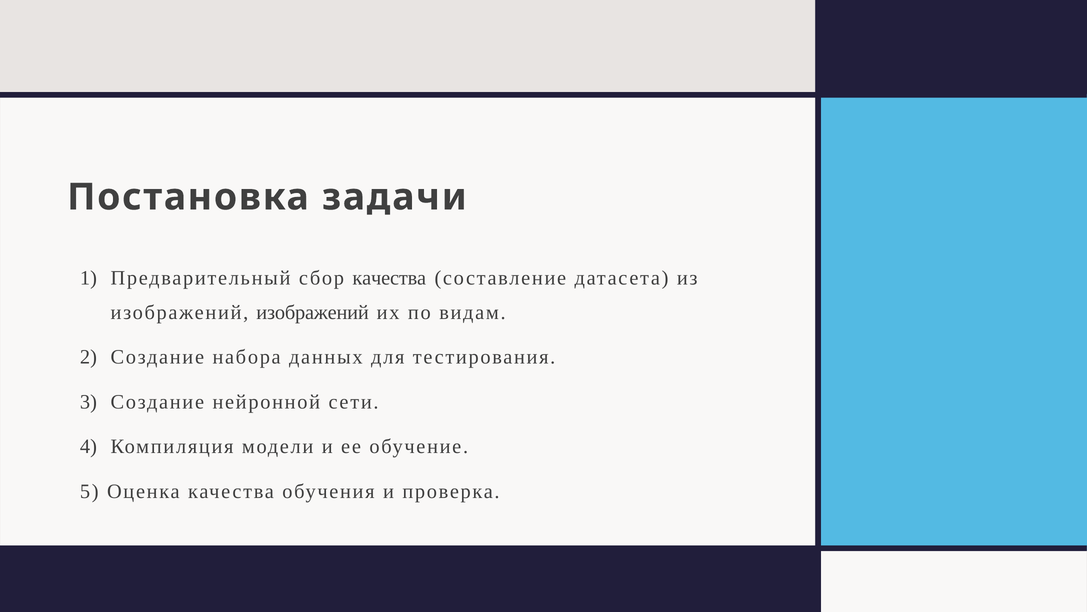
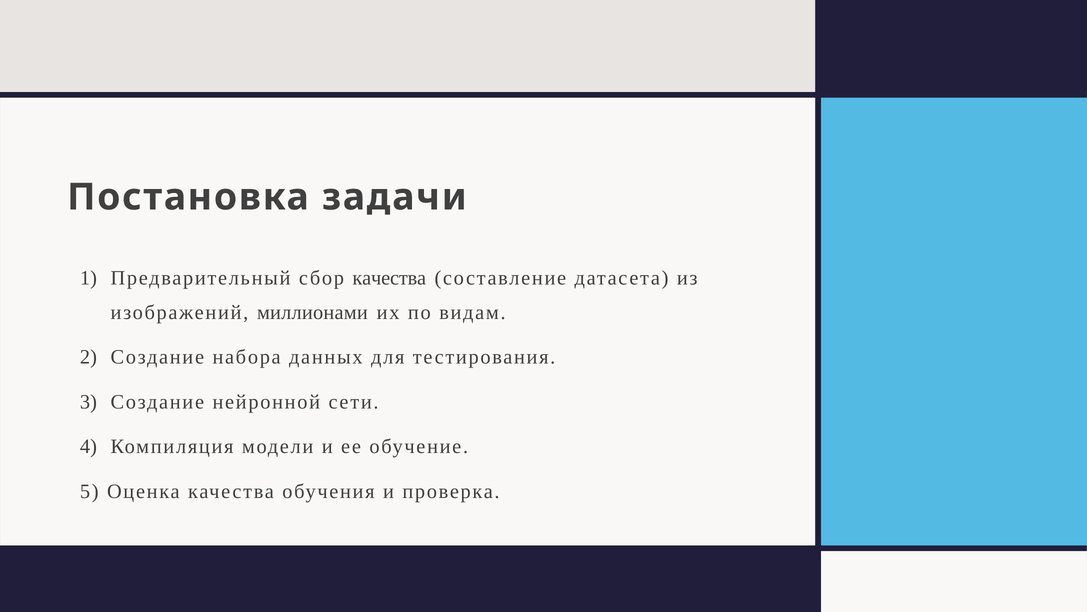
изображений изображений: изображений -> миллионами
